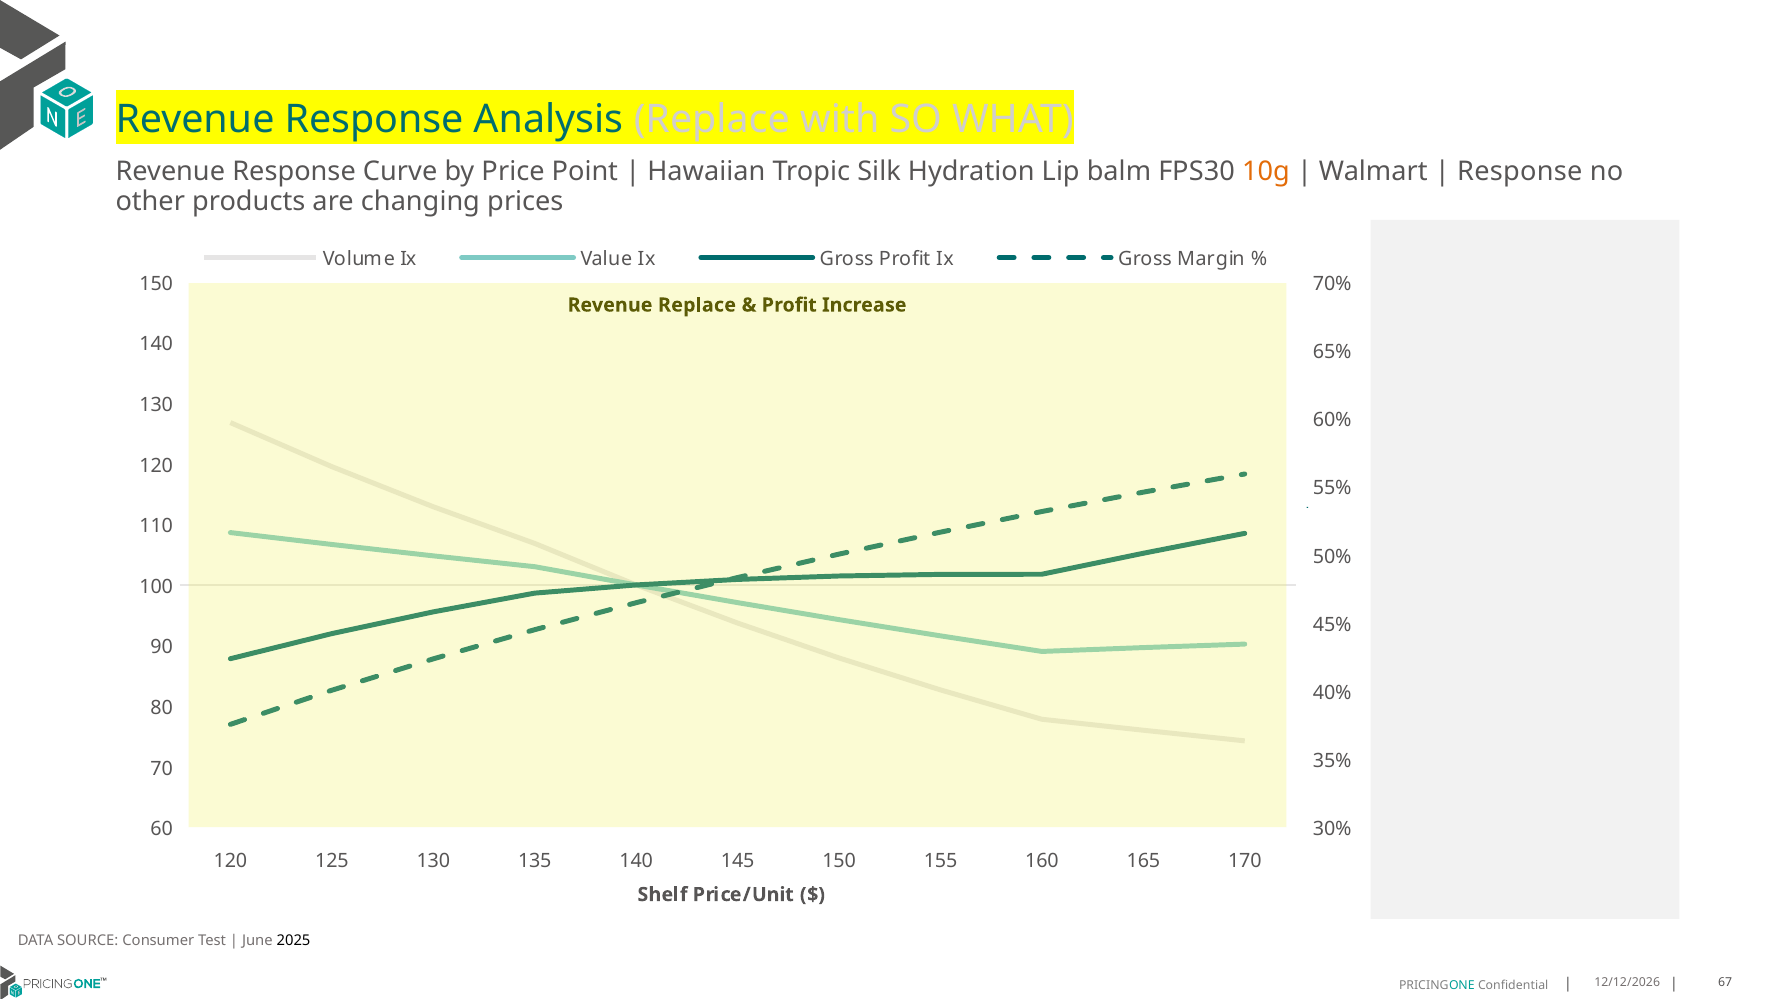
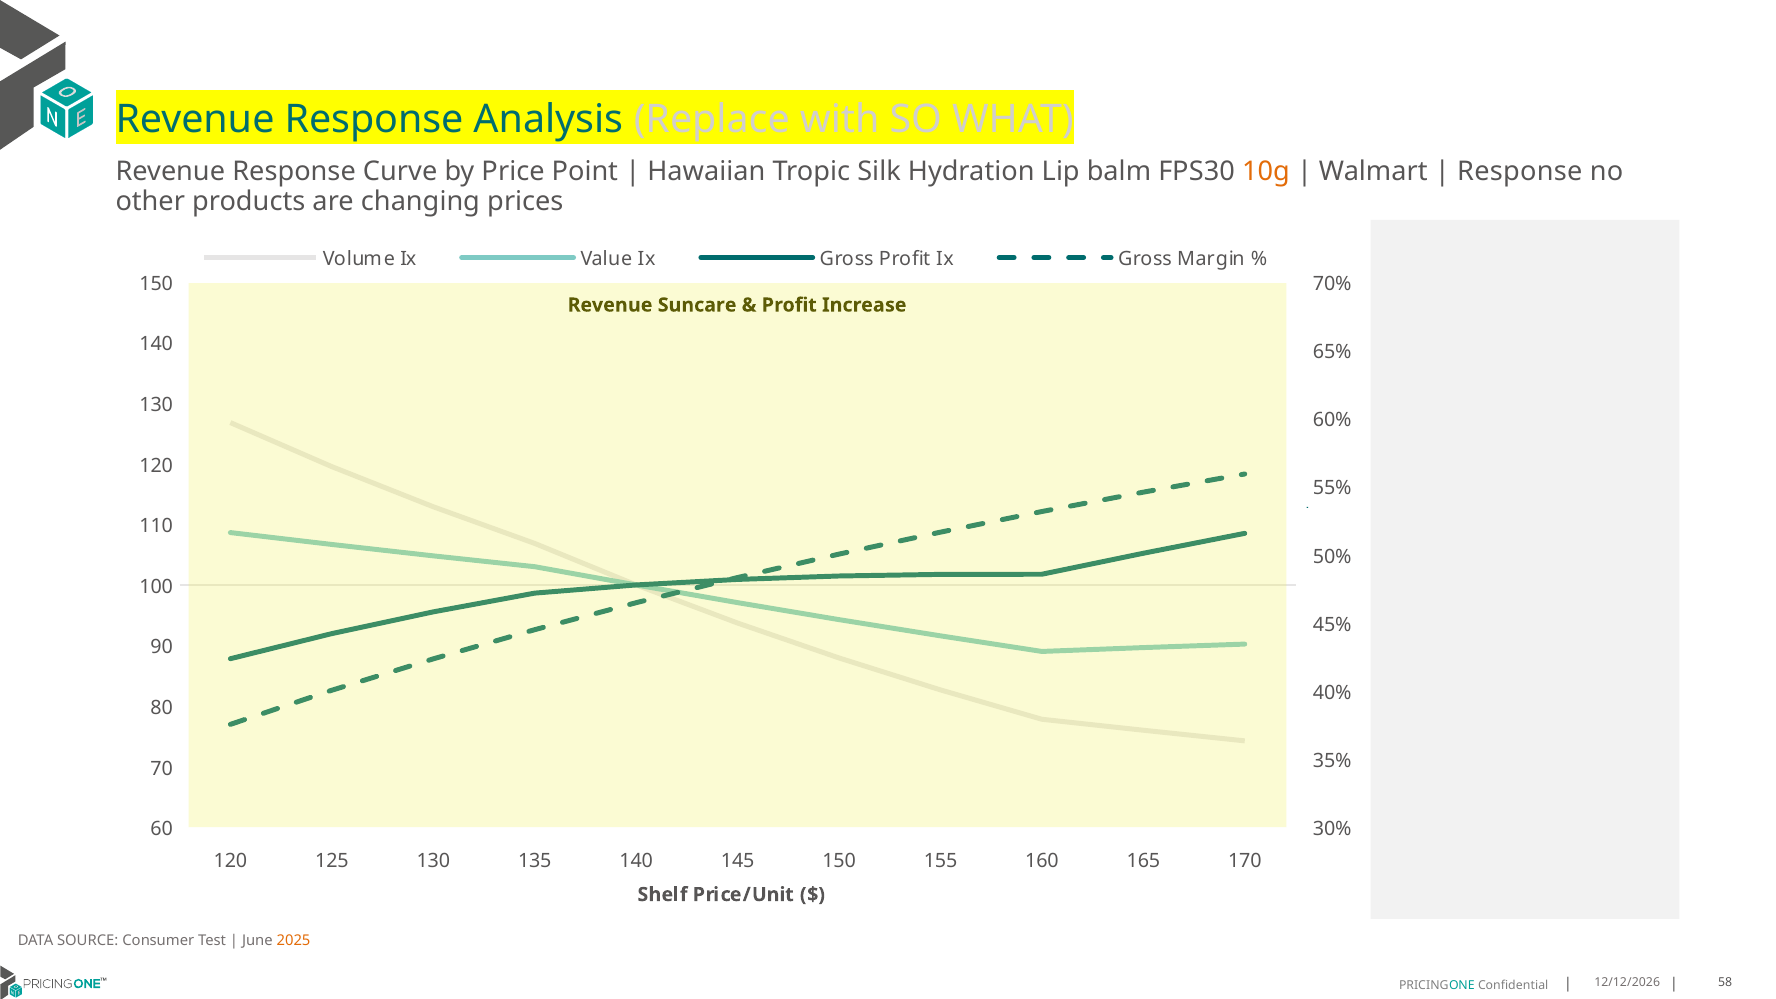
Revenue Replace: Replace -> Suncare
2025 colour: black -> orange
67: 67 -> 58
